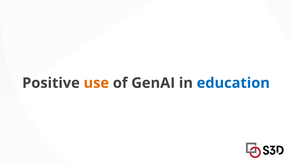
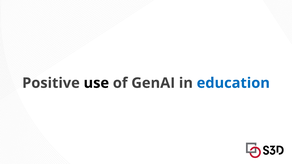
use colour: orange -> black
